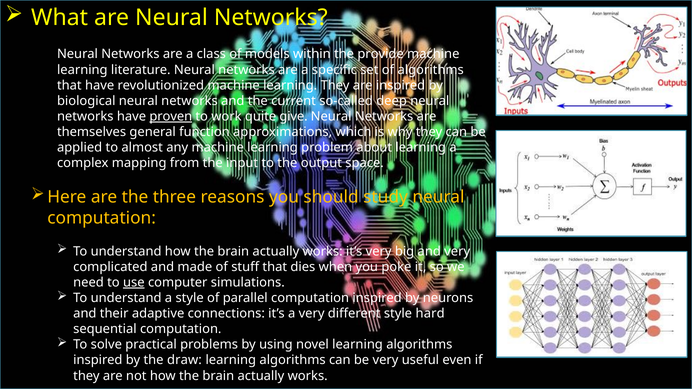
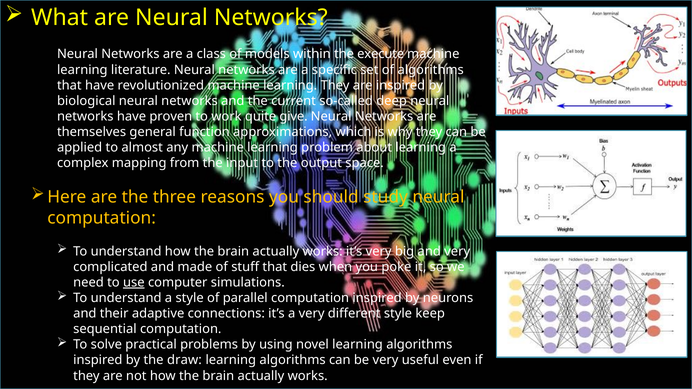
provide: provide -> execute
proven underline: present -> none
hard: hard -> keep
